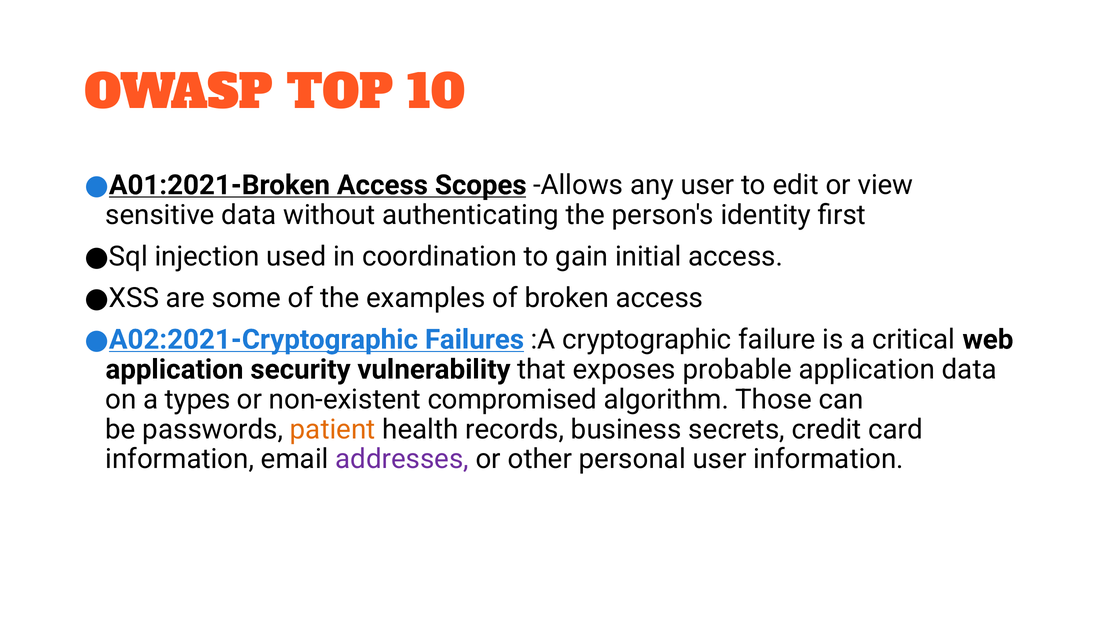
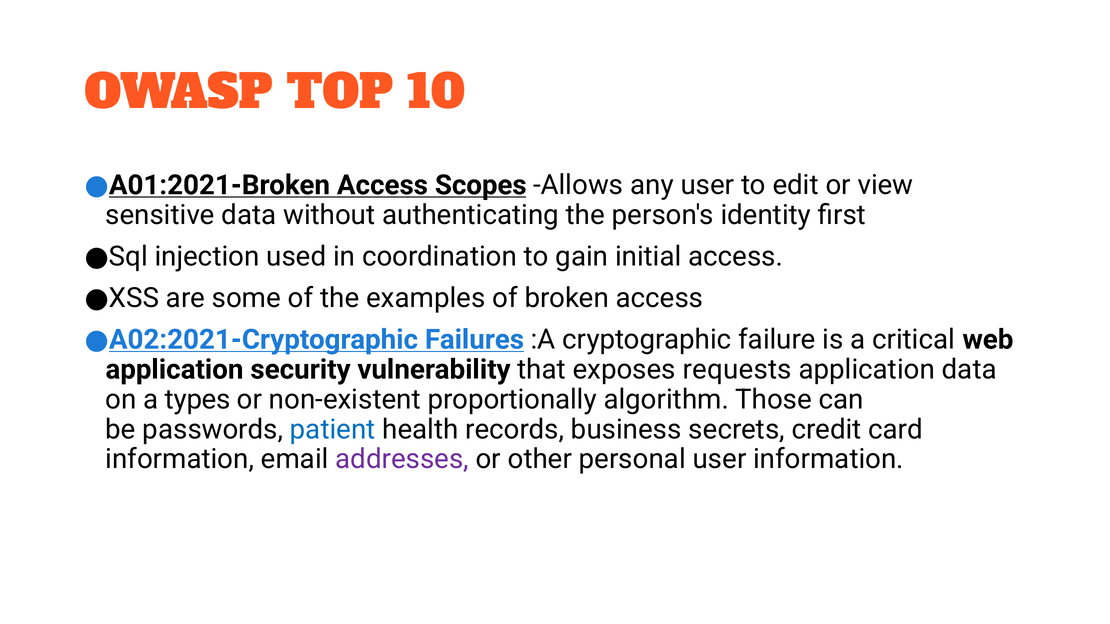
probable: probable -> requests
compromised: compromised -> proportionally
patient colour: orange -> blue
